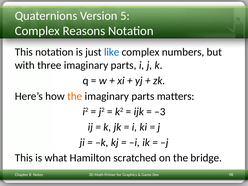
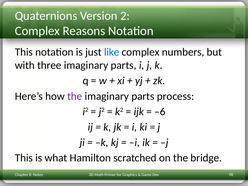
5: 5 -> 2
the at (75, 96) colour: orange -> purple
matters: matters -> process
–3: –3 -> –6
